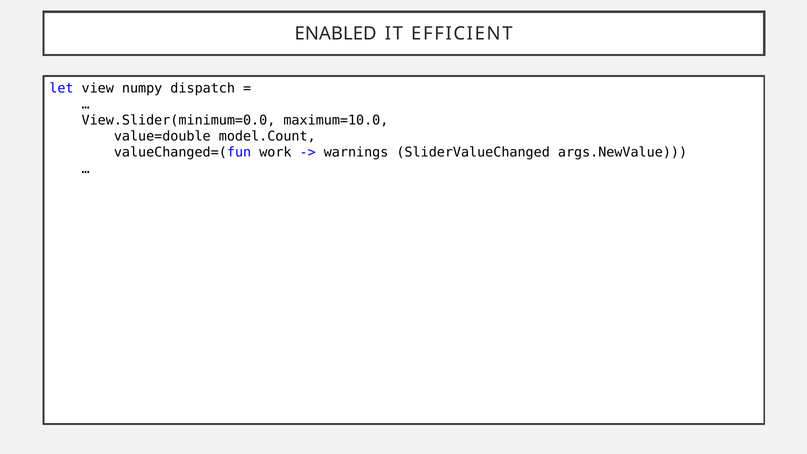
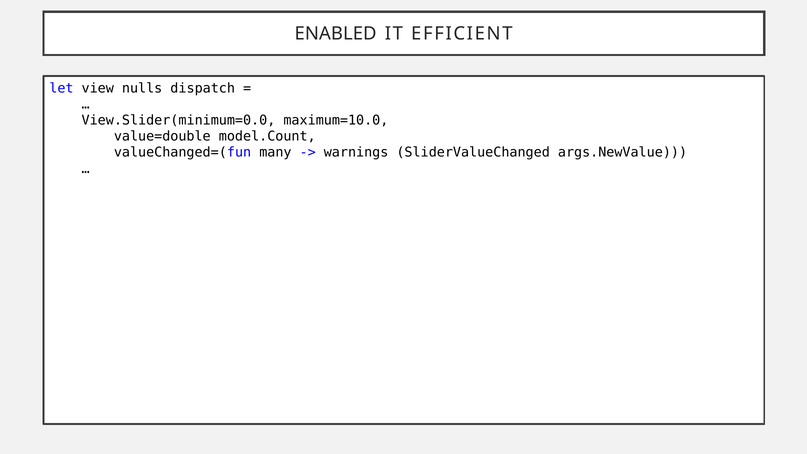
numpy: numpy -> nulls
work: work -> many
